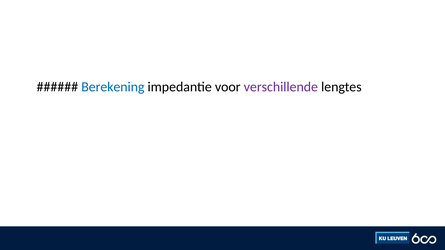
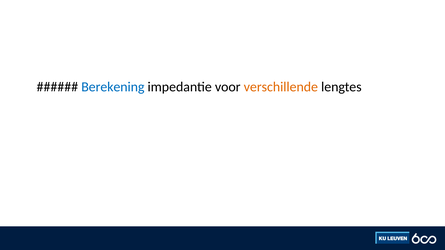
verschillende colour: purple -> orange
